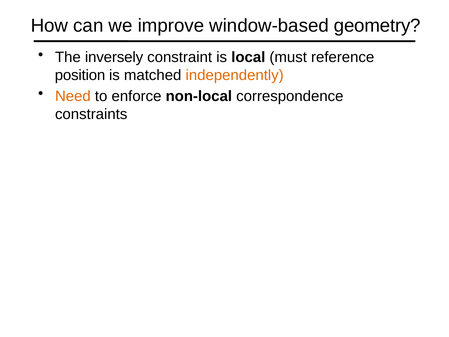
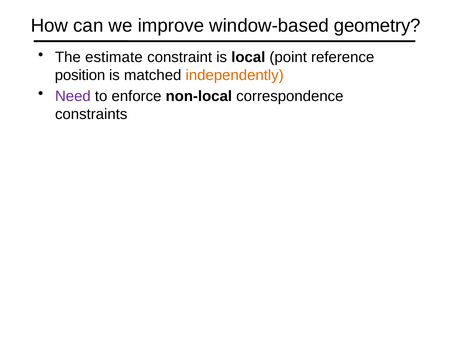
inversely: inversely -> estimate
must: must -> point
Need colour: orange -> purple
